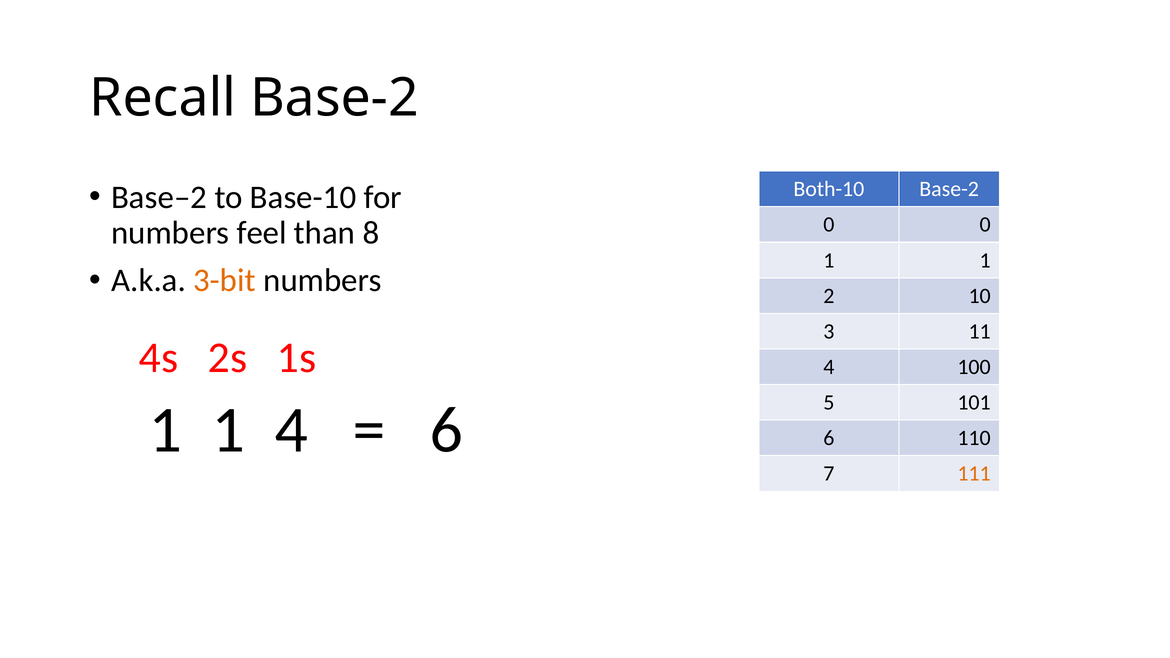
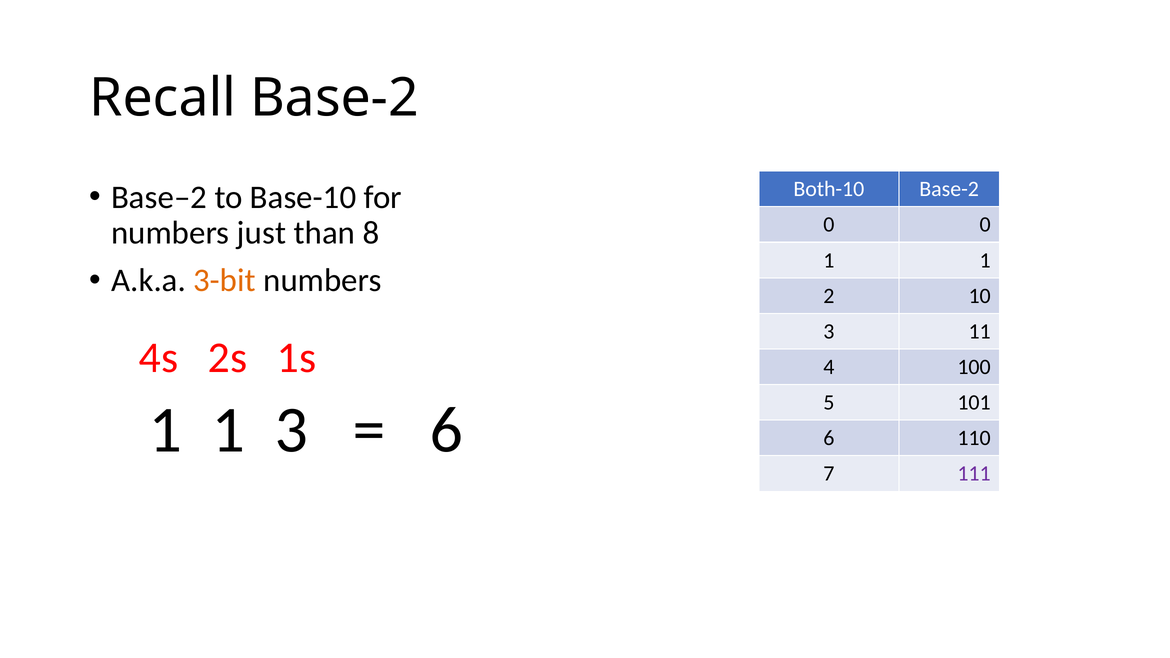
feel: feel -> just
1 4: 4 -> 3
111 colour: orange -> purple
